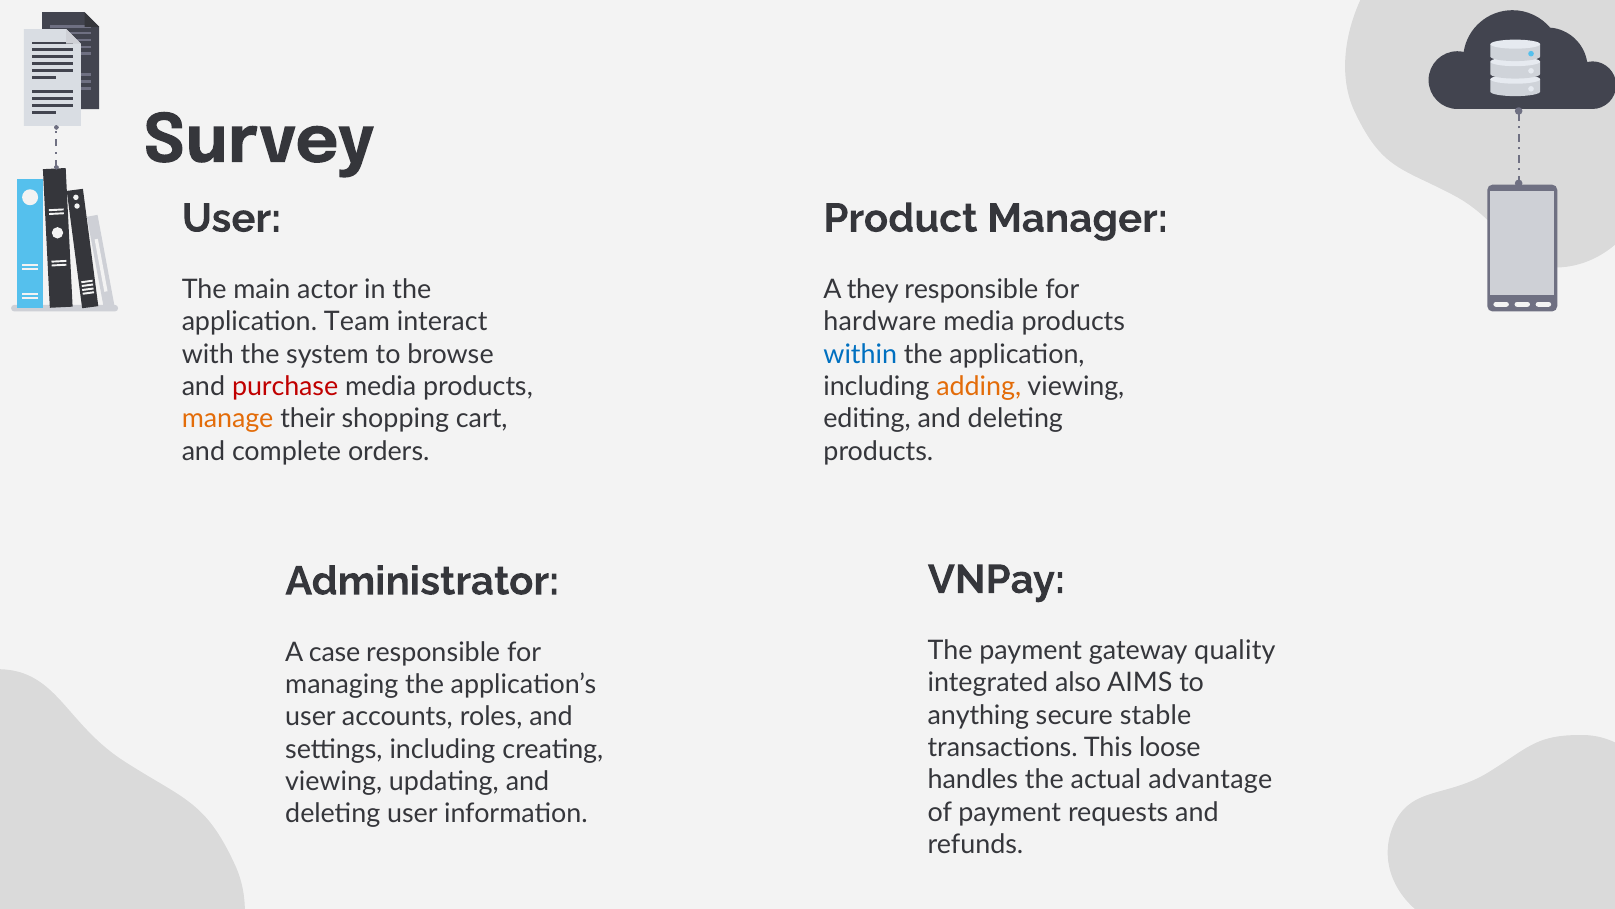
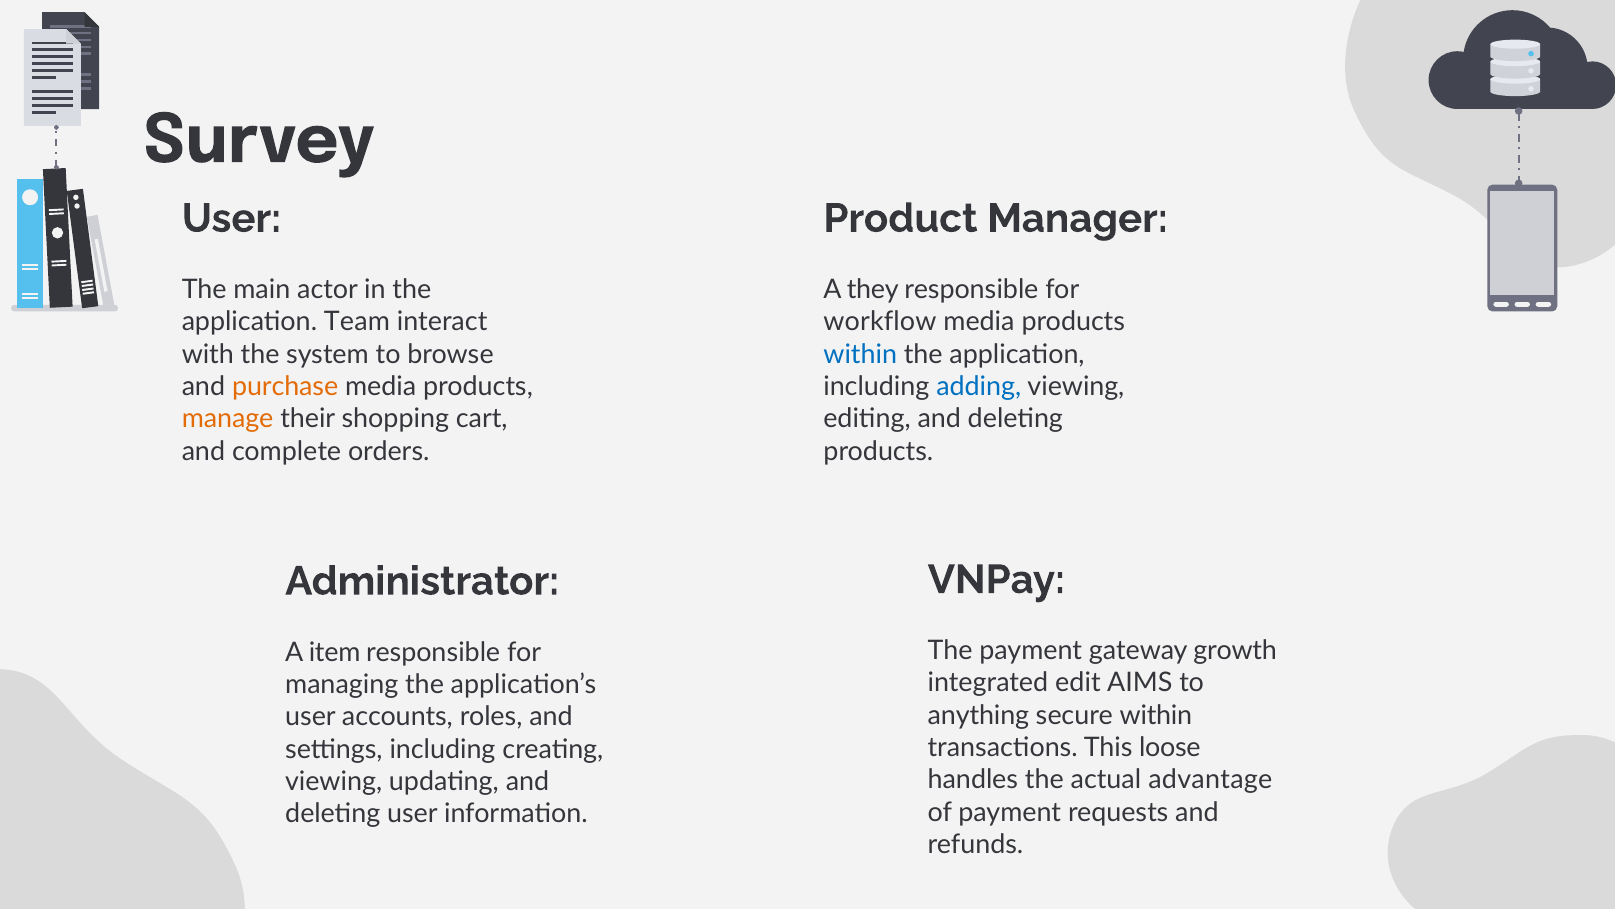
hardware: hardware -> workflow
purchase colour: red -> orange
adding colour: orange -> blue
quality: quality -> growth
case: case -> item
also: also -> edit
secure stable: stable -> within
